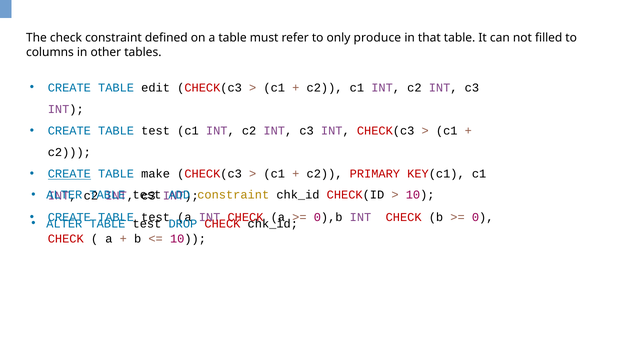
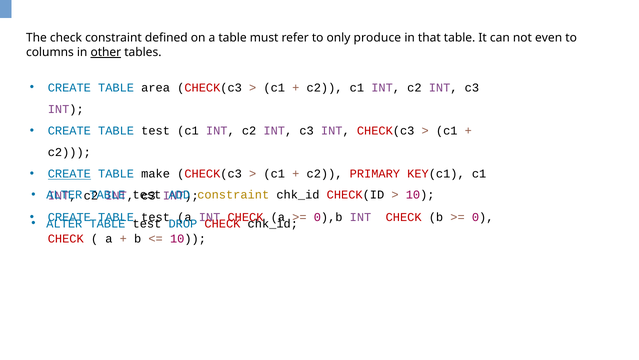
filled: filled -> even
other underline: none -> present
edit: edit -> area
